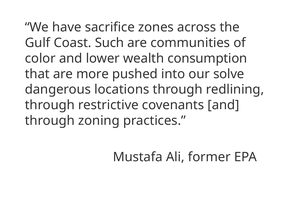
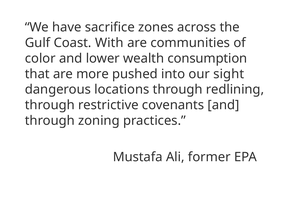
Such: Such -> With
solve: solve -> sight
